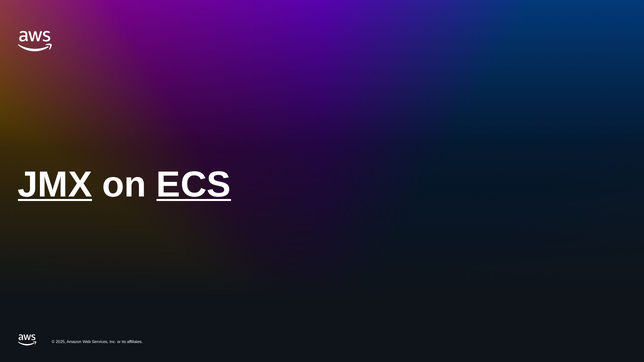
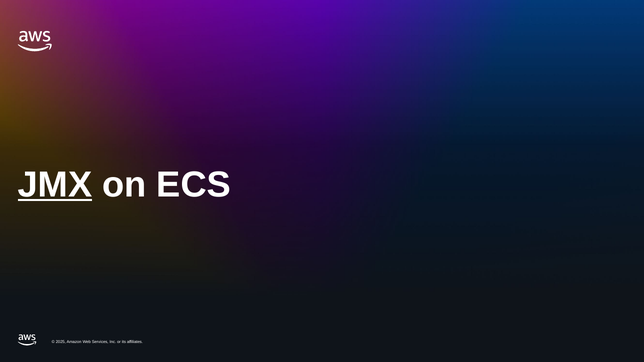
ECS underline: present -> none
